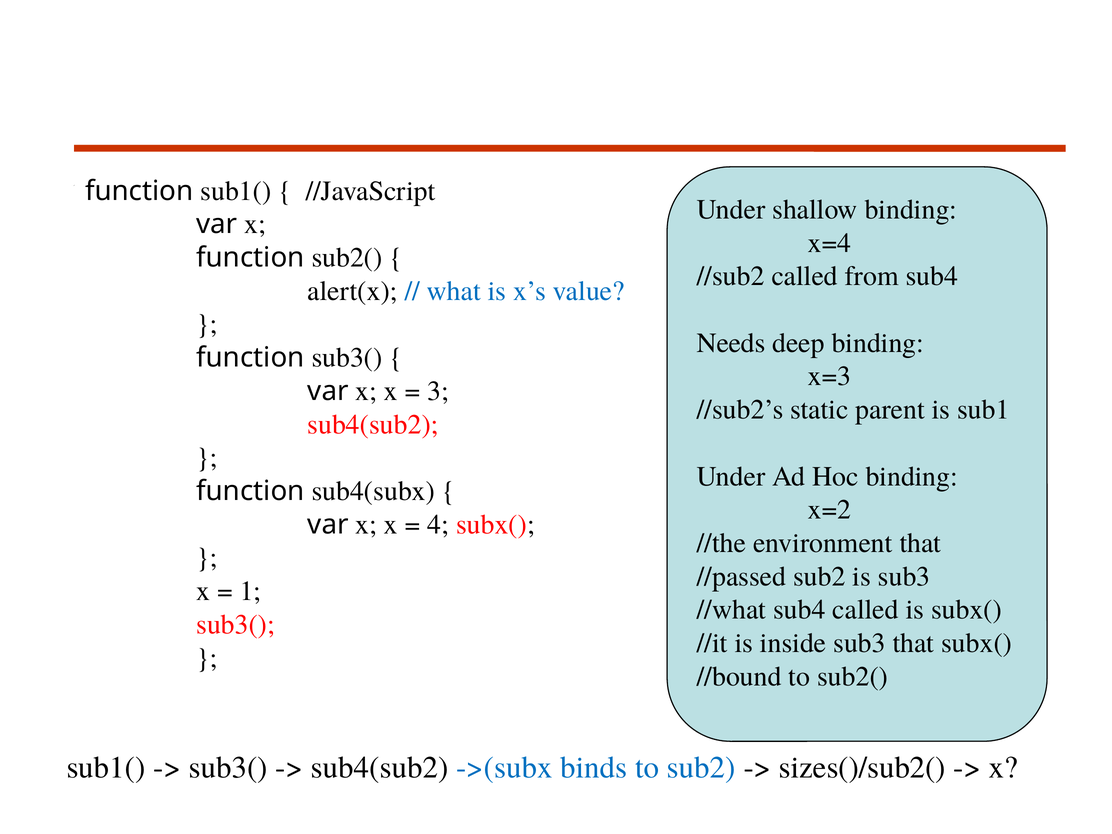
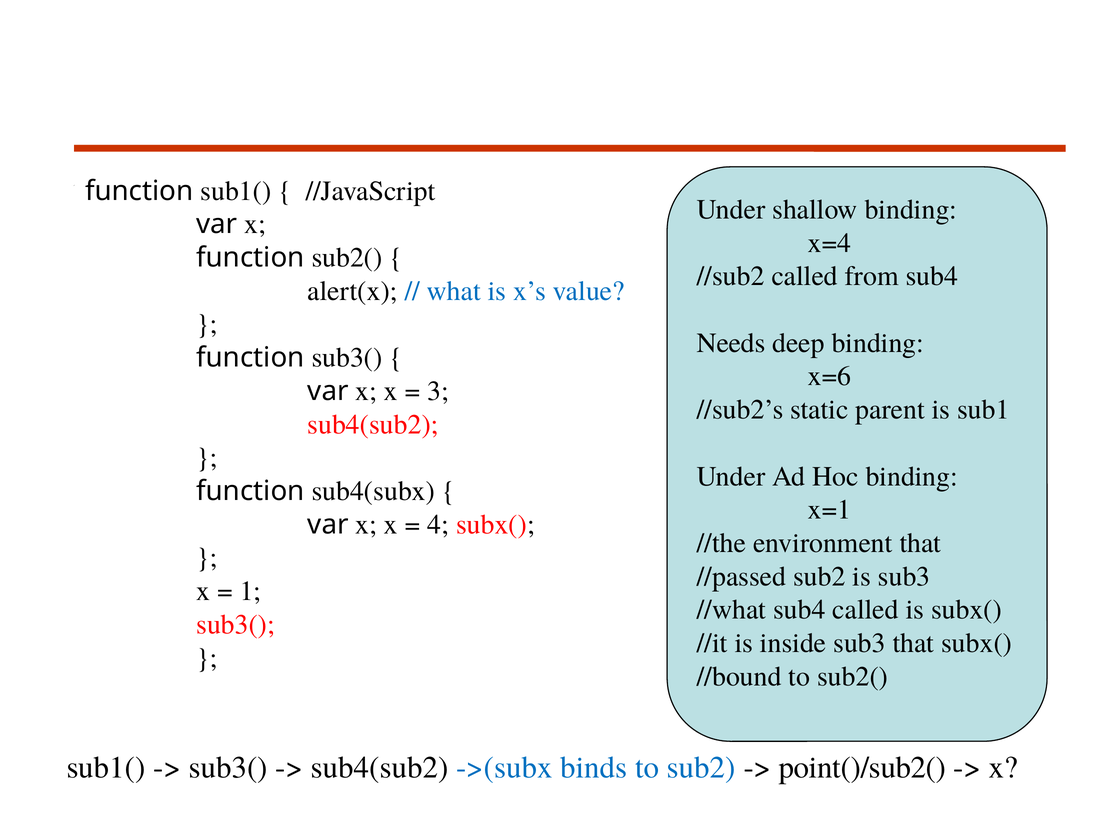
x=3: x=3 -> x=6
x=2: x=2 -> x=1
sizes()/sub2(: sizes()/sub2( -> point()/sub2(
